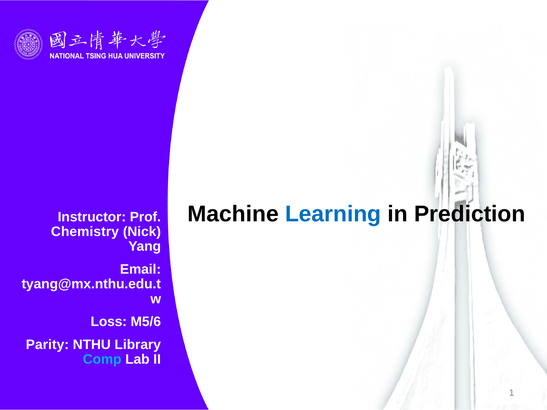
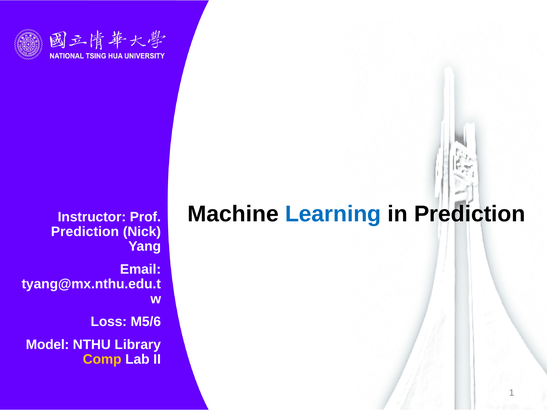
Chemistry at (85, 232): Chemistry -> Prediction
Parity: Parity -> Model
Comp colour: light blue -> yellow
